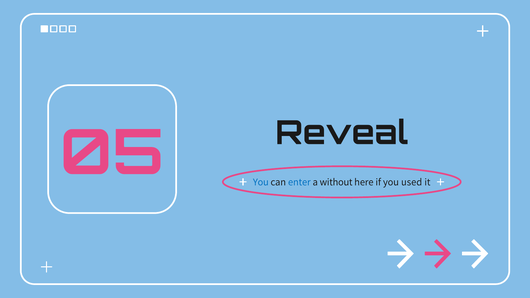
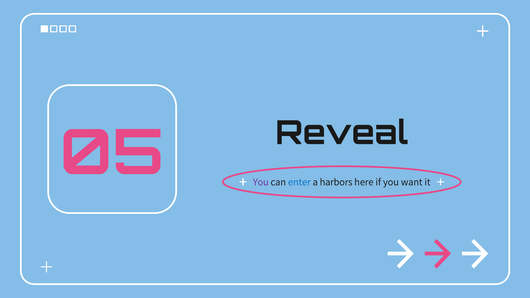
You at (261, 182) colour: blue -> purple
without: without -> harbors
used: used -> want
